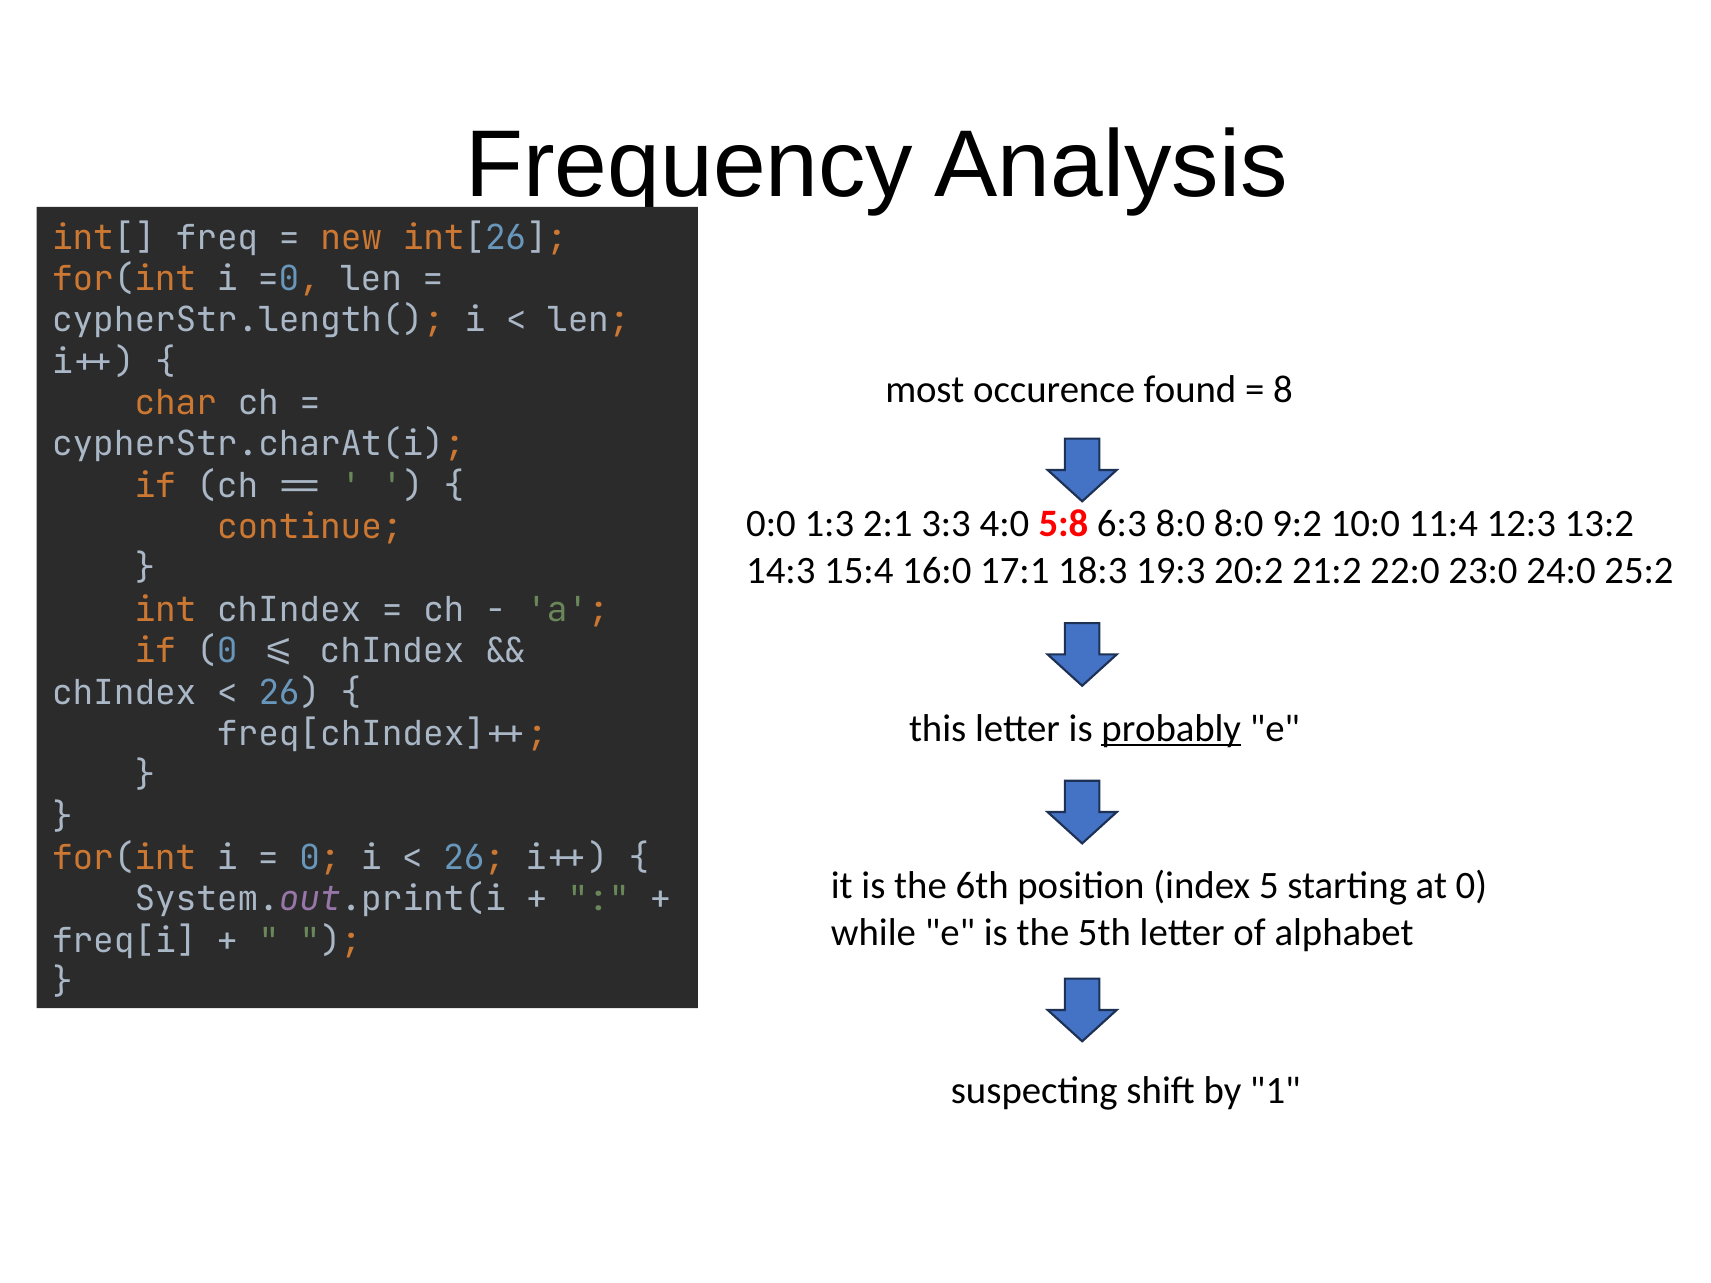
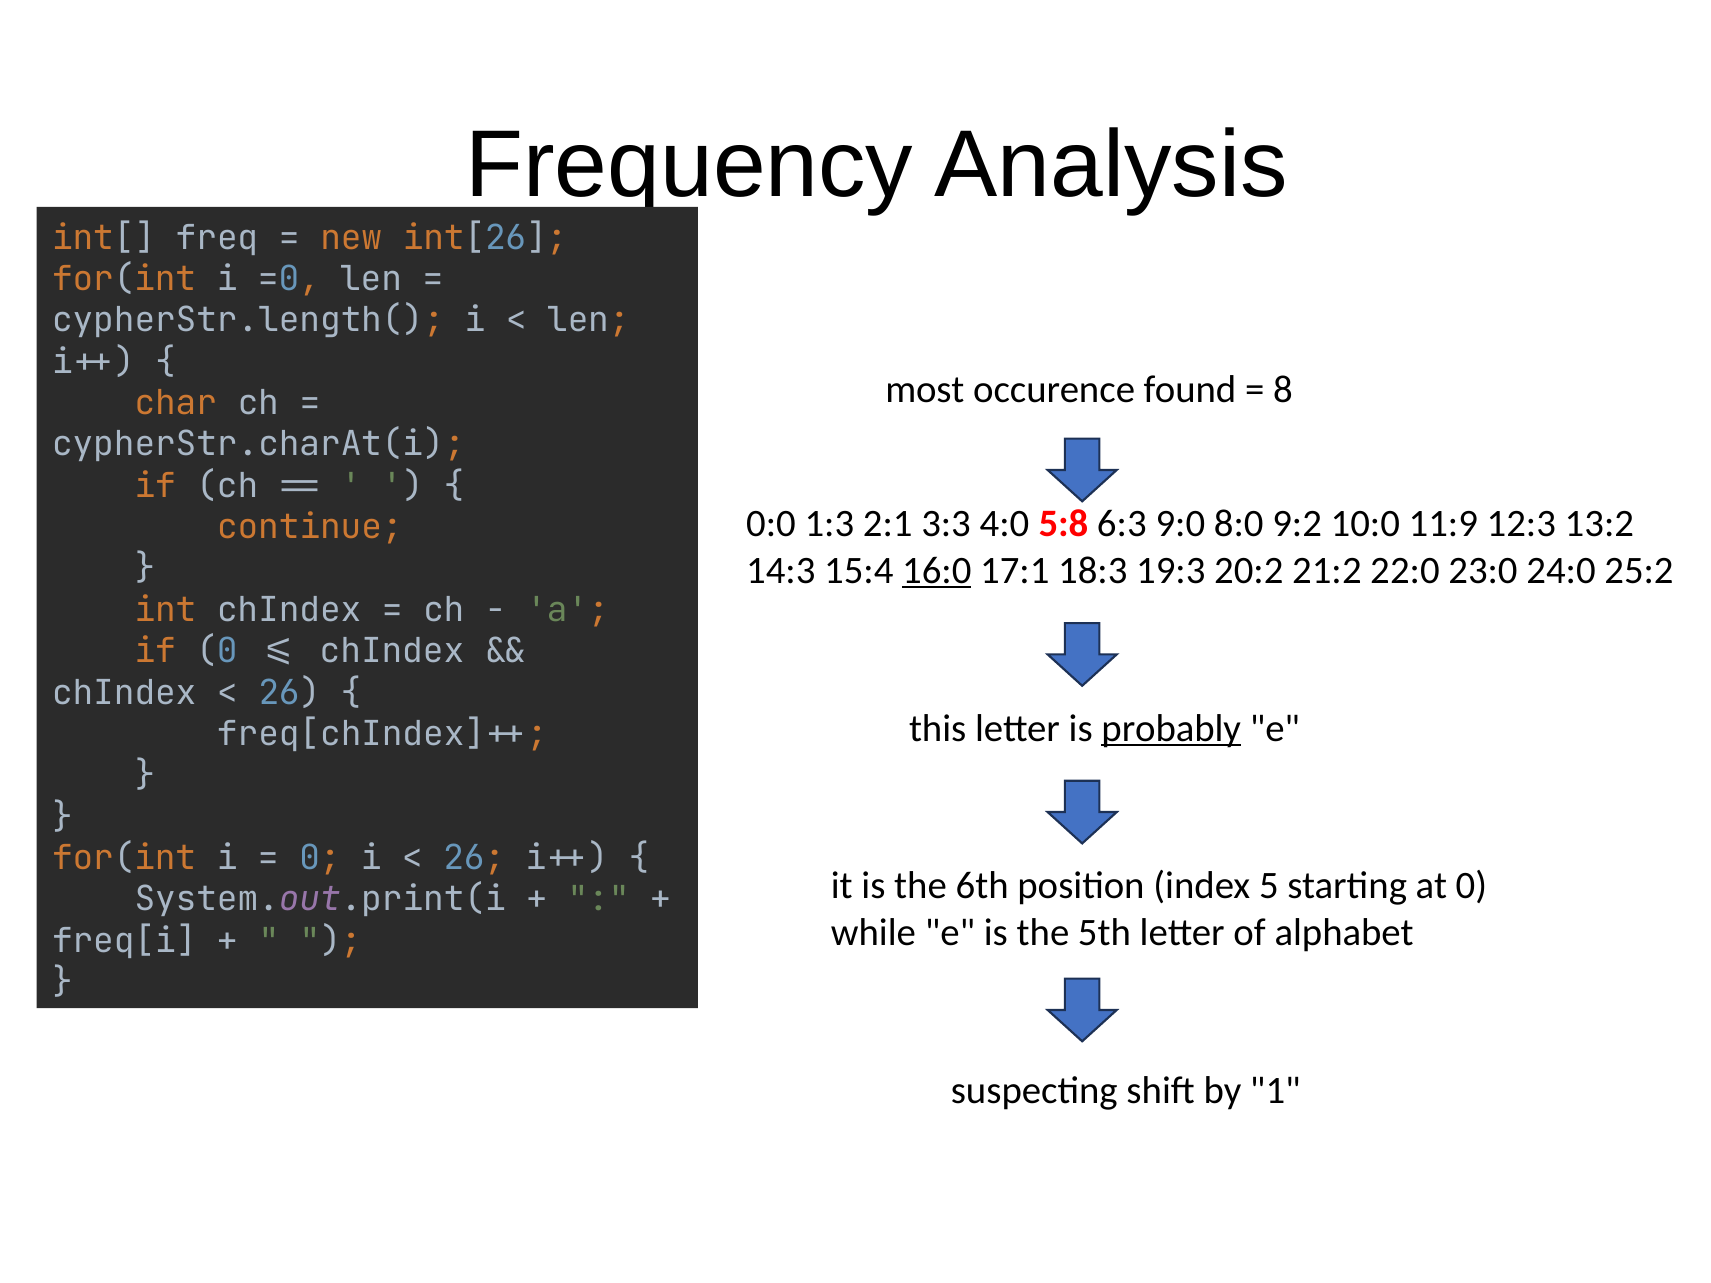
6:3 8:0: 8:0 -> 9:0
11:4: 11:4 -> 11:9
16:0 underline: none -> present
